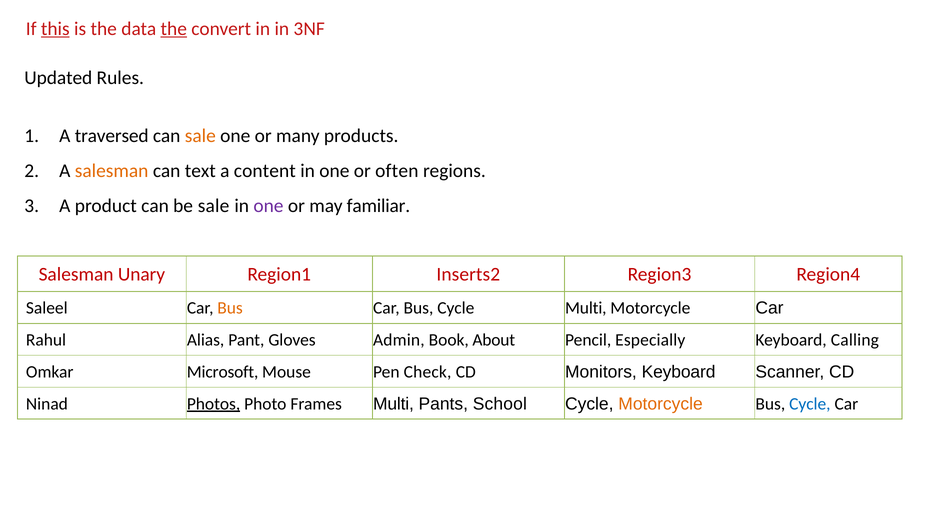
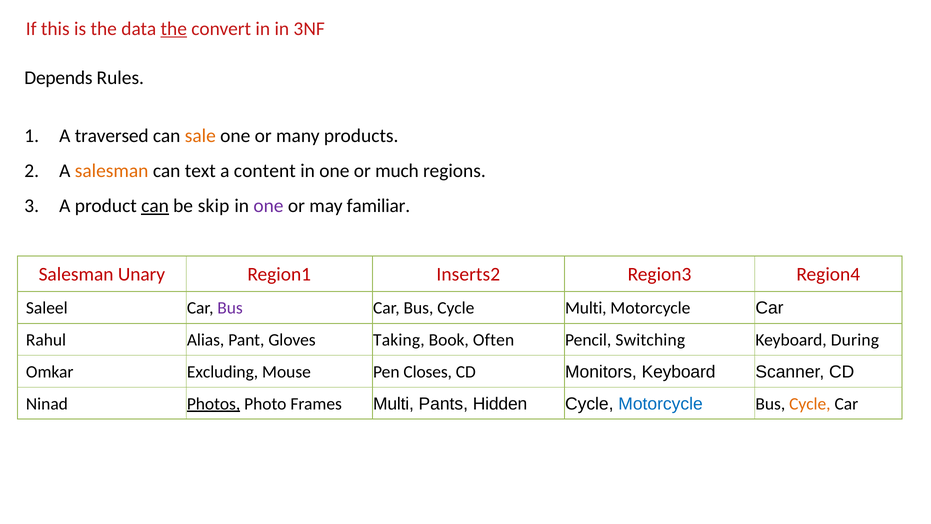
this underline: present -> none
Updated: Updated -> Depends
often: often -> much
can at (155, 206) underline: none -> present
be sale: sale -> skip
Bus at (230, 308) colour: orange -> purple
Admin: Admin -> Taking
About: About -> Often
Especially: Especially -> Switching
Calling: Calling -> During
Microsoft: Microsoft -> Excluding
Check: Check -> Closes
School: School -> Hidden
Motorcycle at (661, 404) colour: orange -> blue
Cycle at (810, 404) colour: blue -> orange
